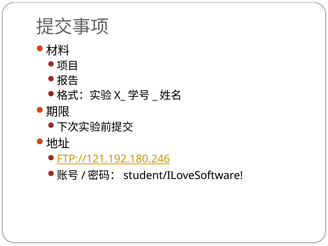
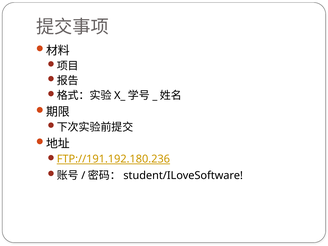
FTP://121.192.180.246: FTP://121.192.180.246 -> FTP://191.192.180.236
